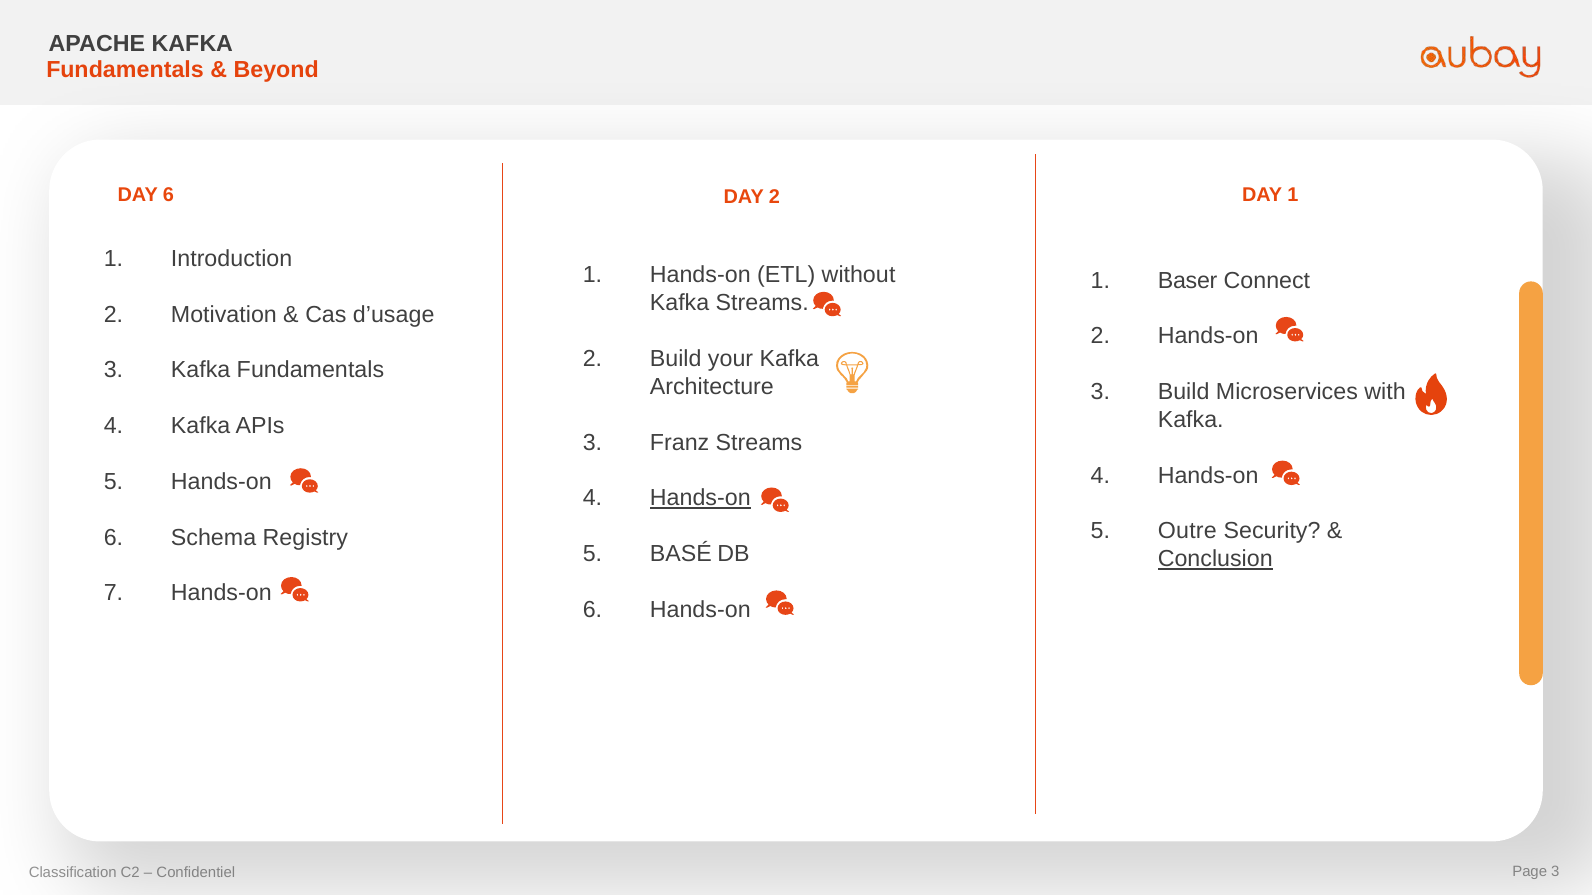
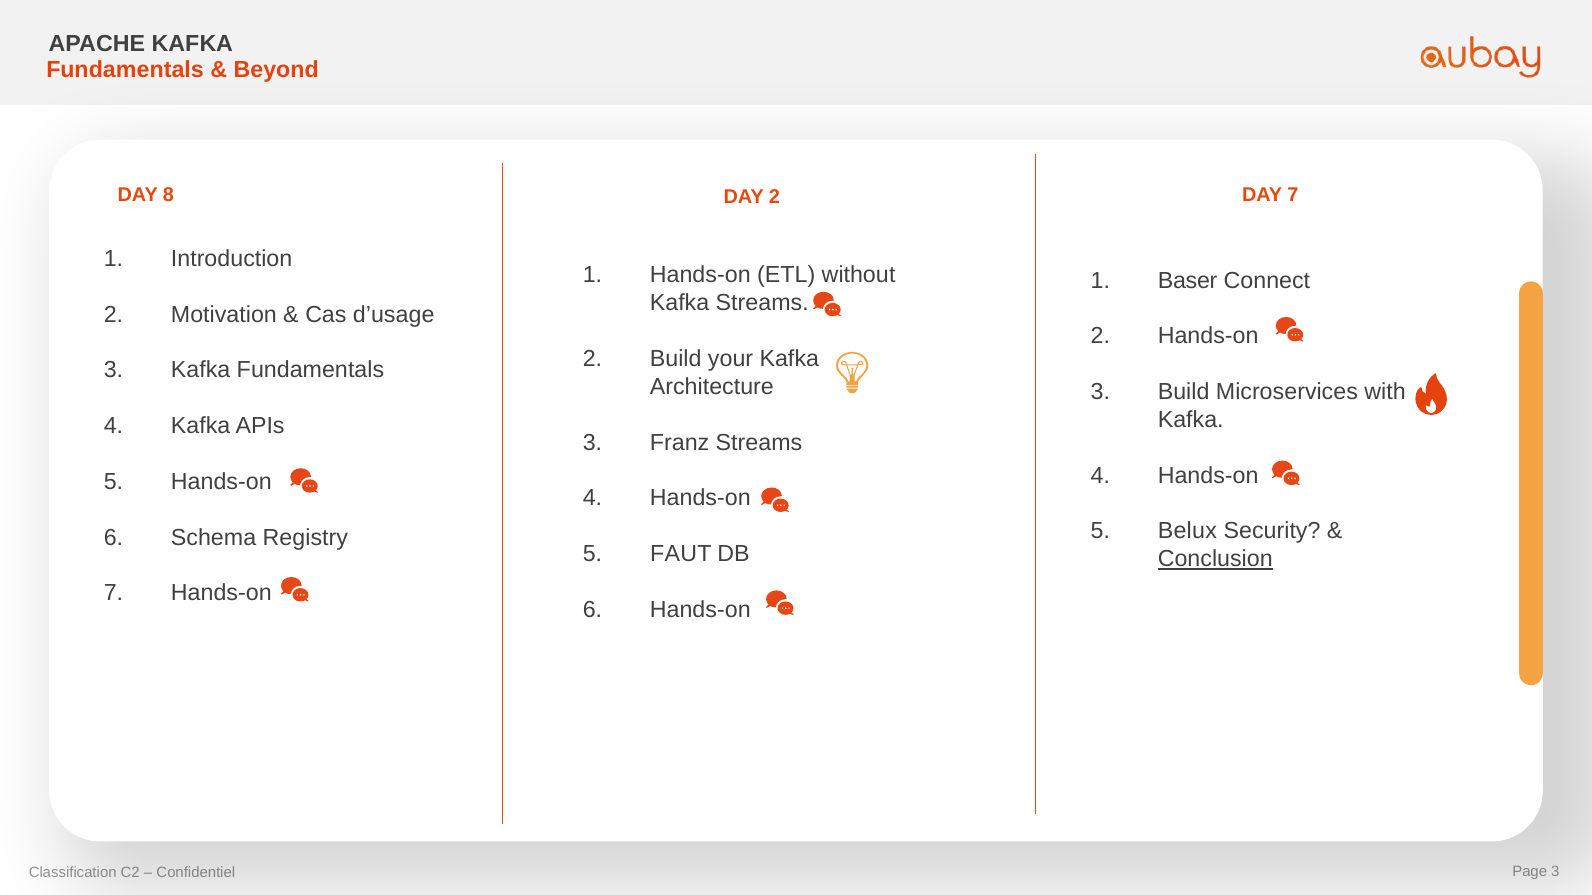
DAY 6: 6 -> 8
DAY 1: 1 -> 7
Hands-on at (700, 498) underline: present -> none
Outre: Outre -> Belux
BASÉ: BASÉ -> FAUT
